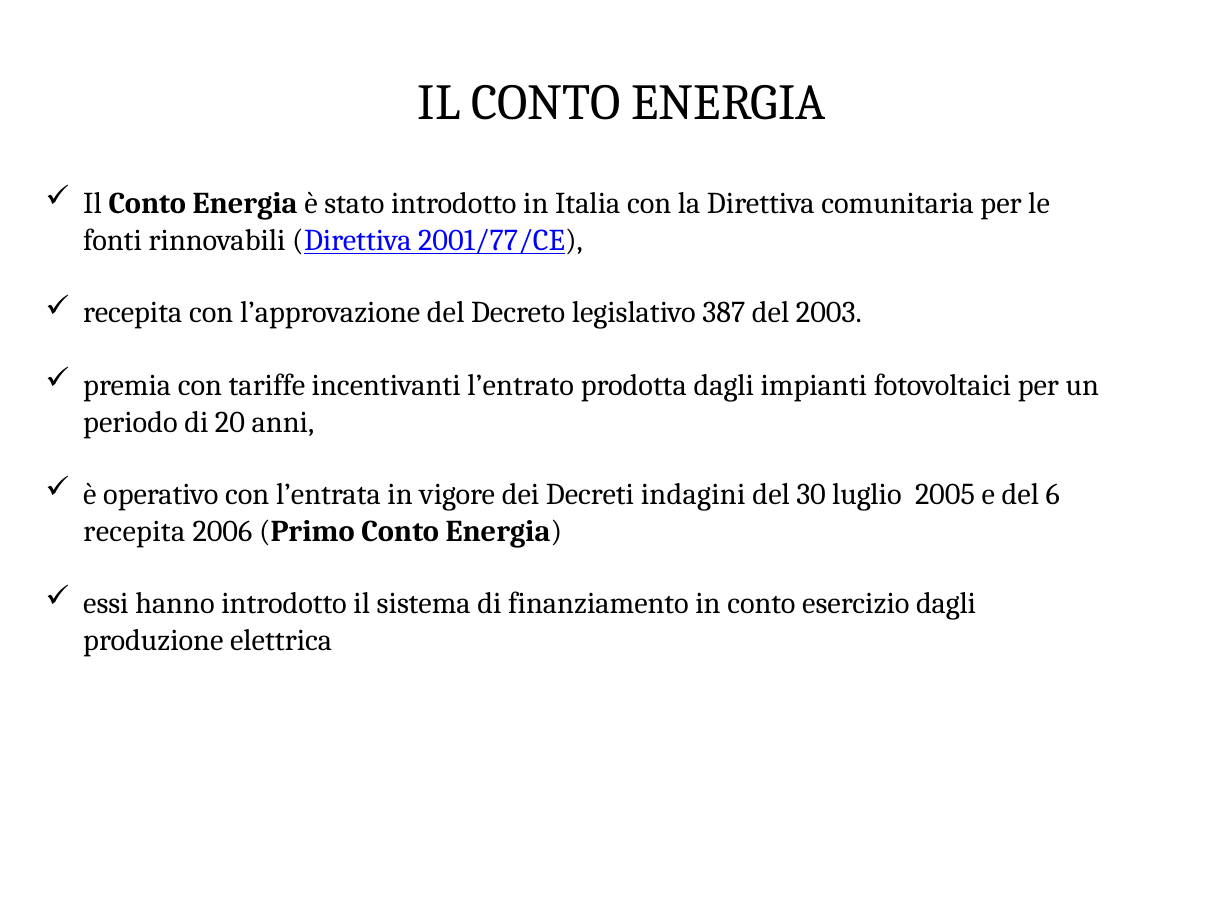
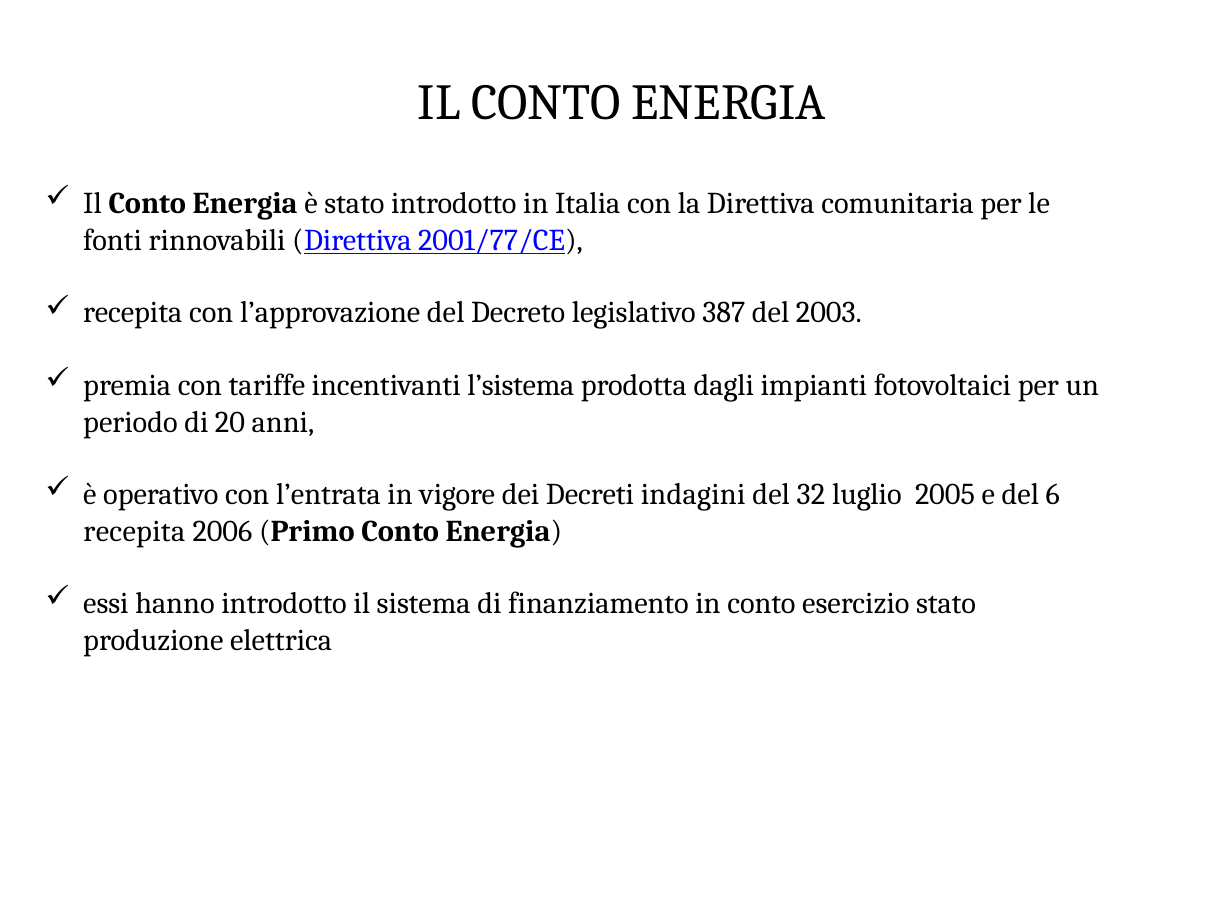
l’entrato: l’entrato -> l’sistema
30: 30 -> 32
esercizio dagli: dagli -> stato
